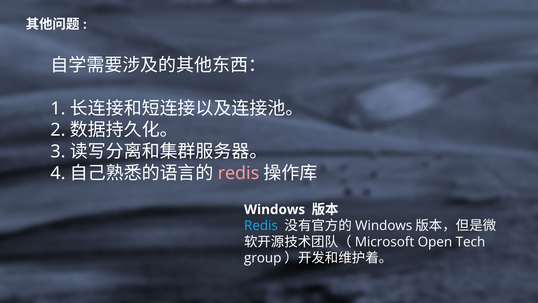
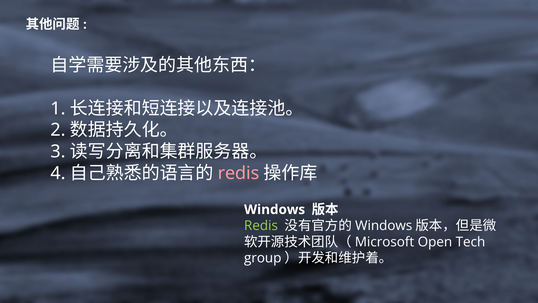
Redis at (261, 226) colour: light blue -> light green
